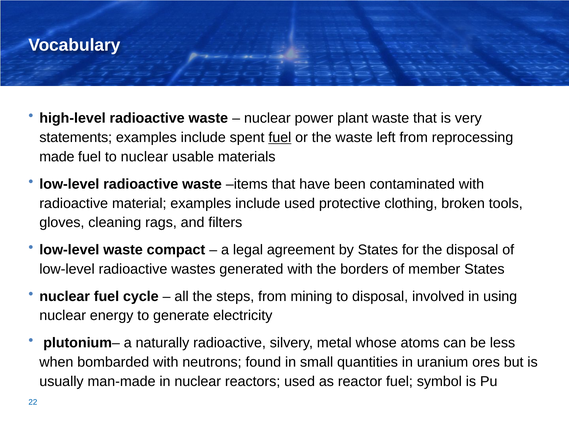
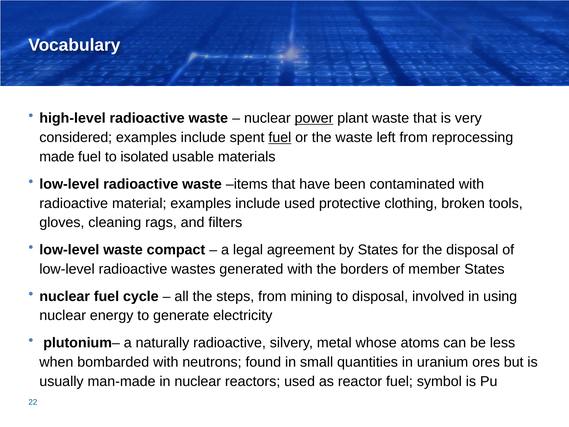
power underline: none -> present
statements: statements -> considered
to nuclear: nuclear -> isolated
